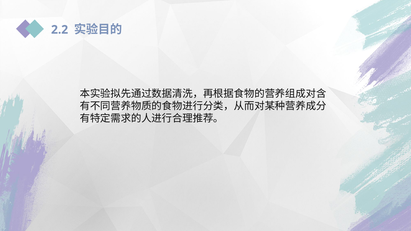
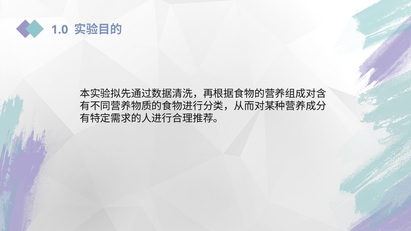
2.2: 2.2 -> 1.0
